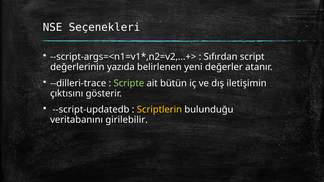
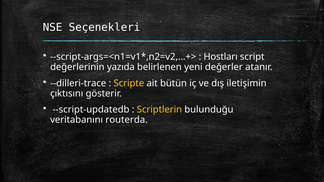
Sıfırdan: Sıfırdan -> Hostları
Scripte colour: light green -> yellow
girilebilir: girilebilir -> routerda
